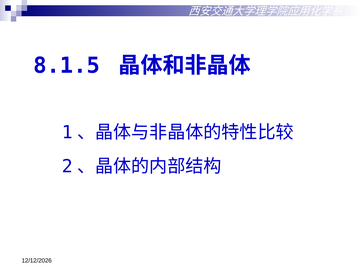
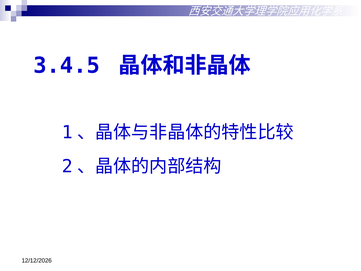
8.1.5: 8.1.5 -> 3.4.5
